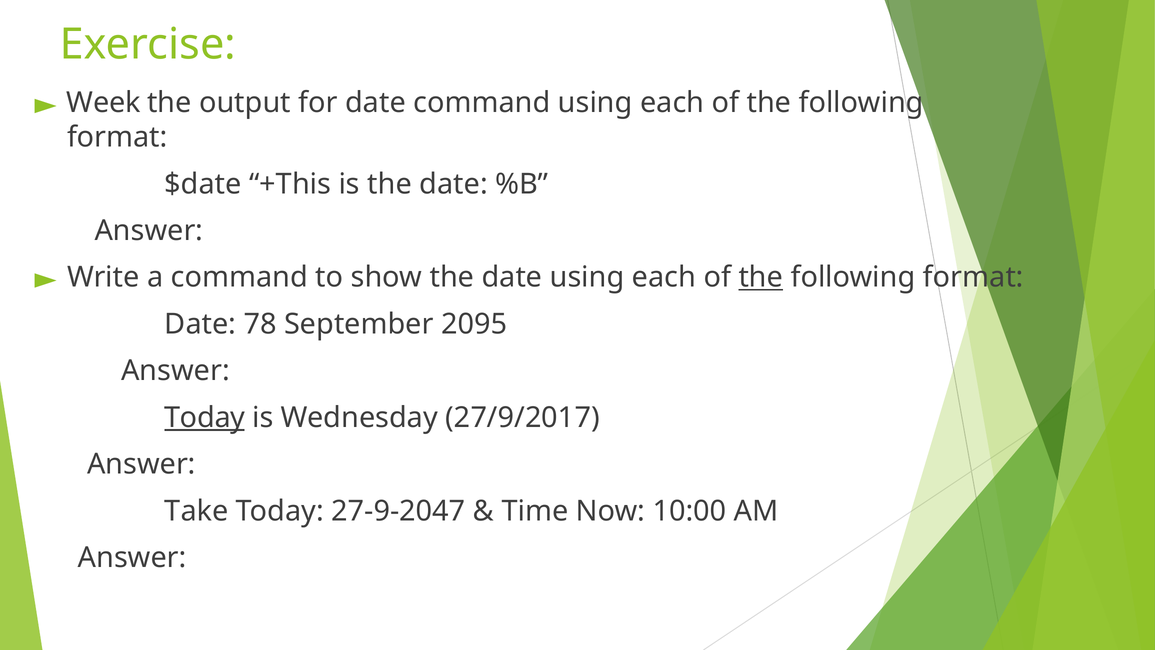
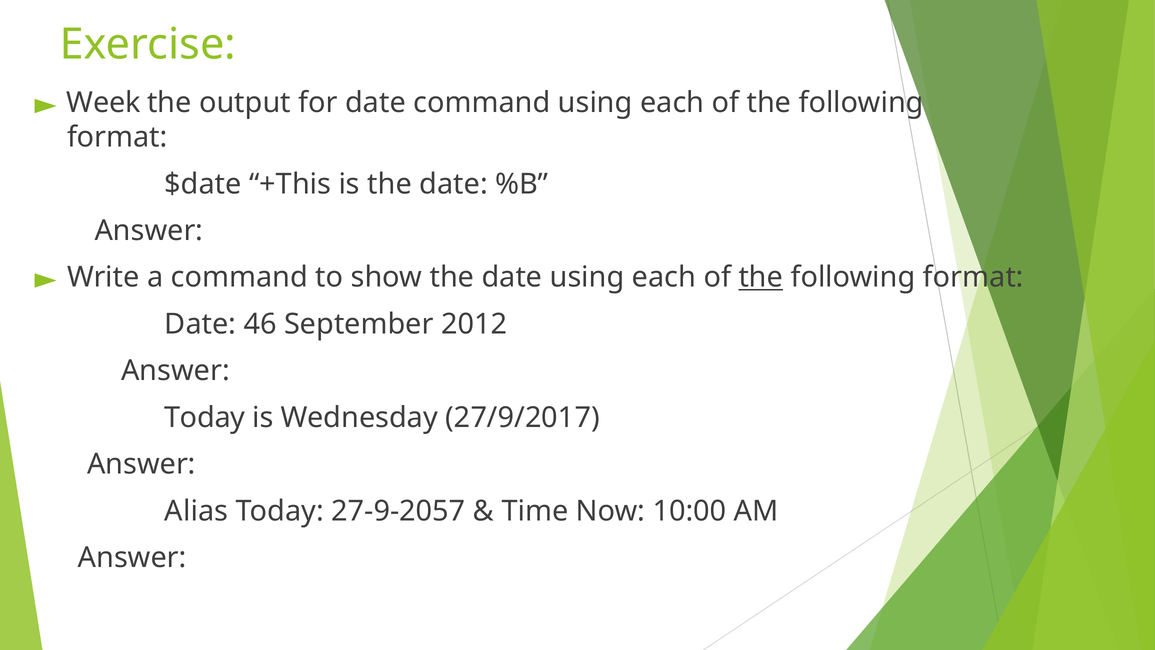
78: 78 -> 46
2095: 2095 -> 2012
Today at (205, 417) underline: present -> none
Take: Take -> Alias
27-9-2047: 27-9-2047 -> 27-9-2057
